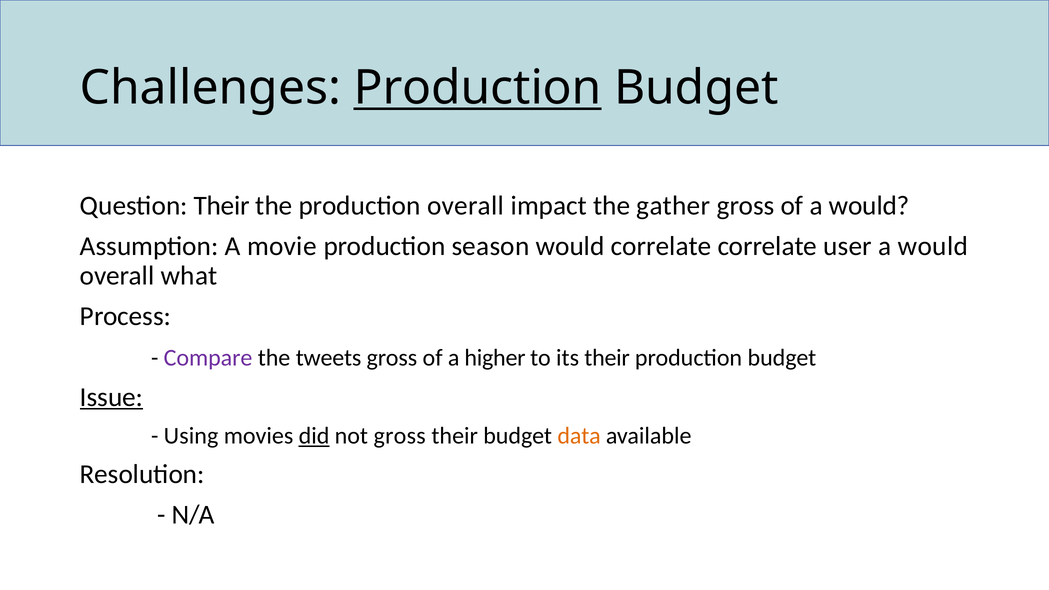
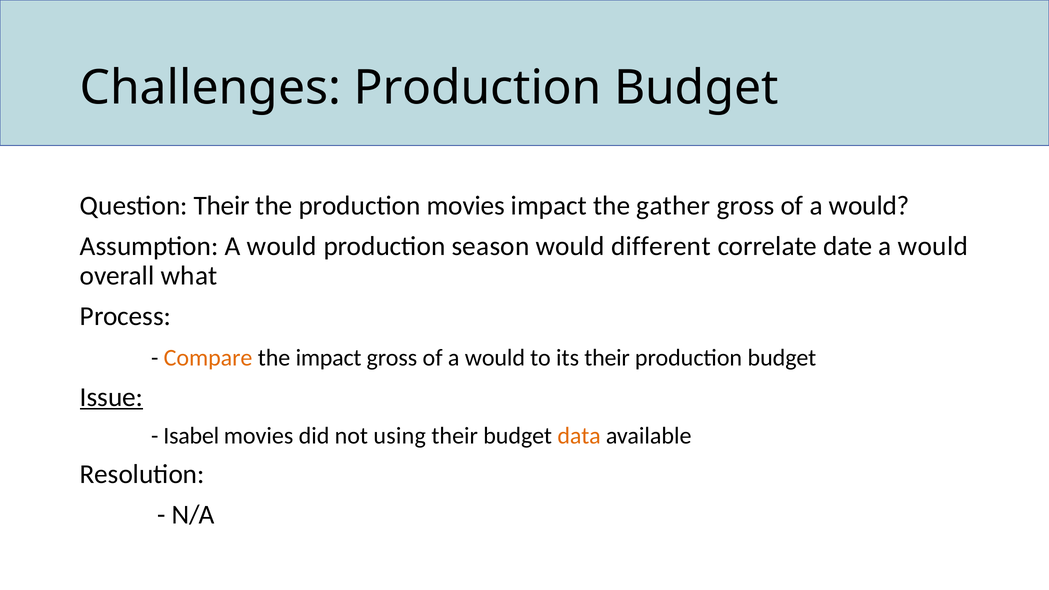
Production at (478, 88) underline: present -> none
production overall: overall -> movies
Assumption A movie: movie -> would
would correlate: correlate -> different
user: user -> date
Compare colour: purple -> orange
the tweets: tweets -> impact
higher at (495, 358): higher -> would
Using: Using -> Isabel
did underline: present -> none
not gross: gross -> using
